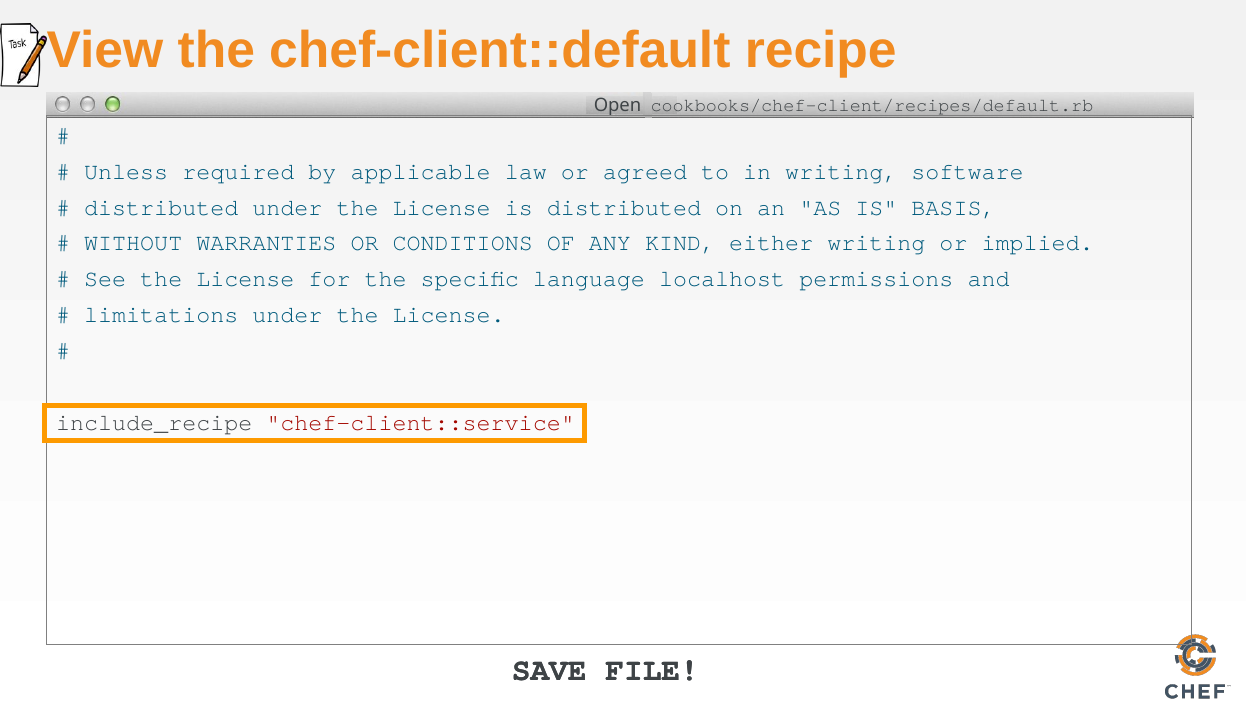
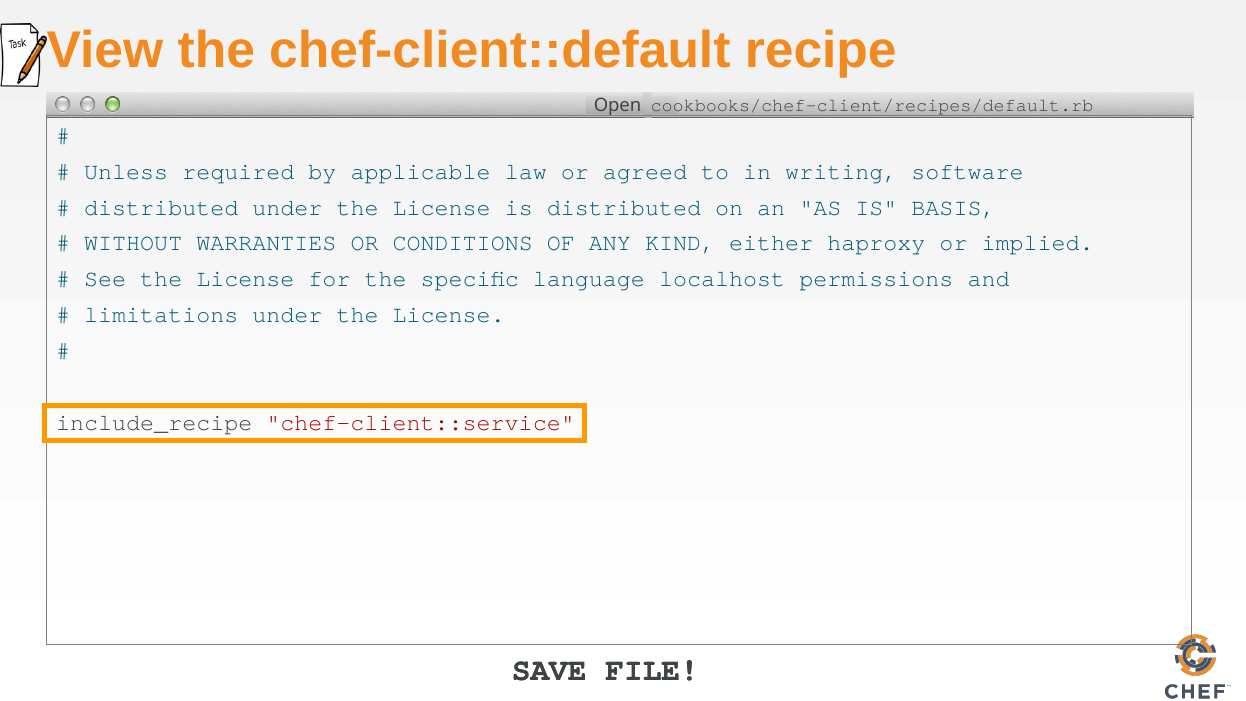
either writing: writing -> haproxy
